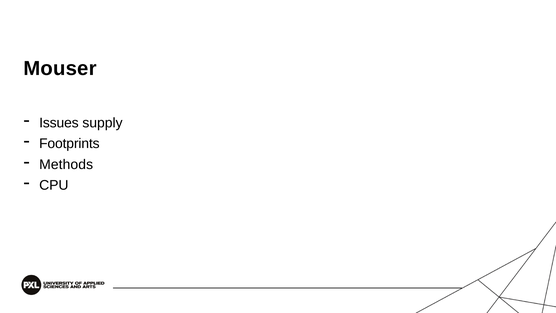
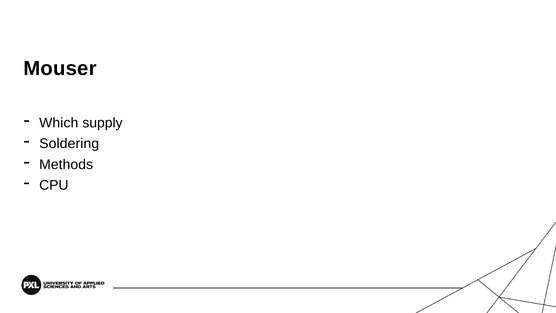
Issues: Issues -> Which
Footprints: Footprints -> Soldering
